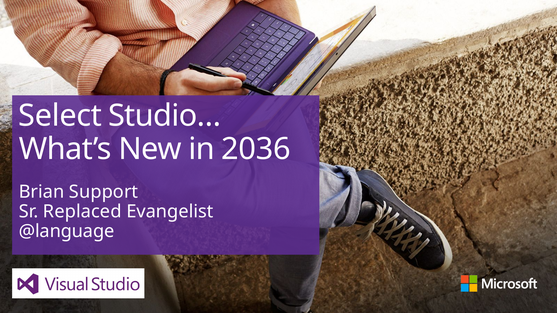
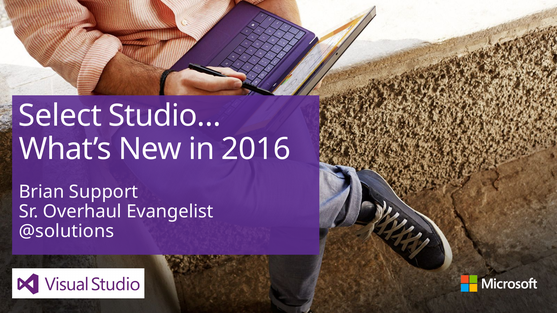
2036: 2036 -> 2016
Replaced: Replaced -> Overhaul
@language: @language -> @solutions
